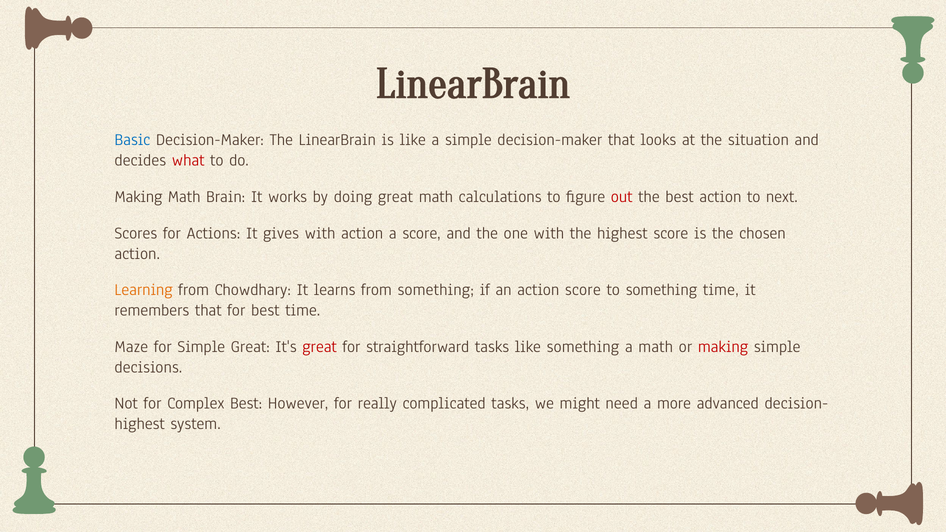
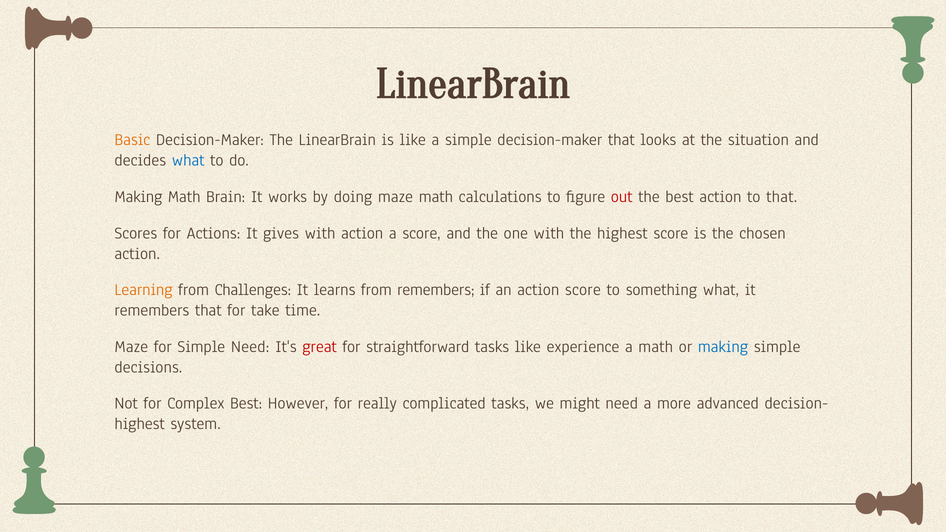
Basic colour: blue -> orange
what at (188, 160) colour: red -> blue
doing great: great -> maze
to next: next -> that
Chowdhary: Chowdhary -> Challenges
from something: something -> remembers
something time: time -> what
for best: best -> take
Simple Great: Great -> Need
like something: something -> experience
making at (723, 347) colour: red -> blue
